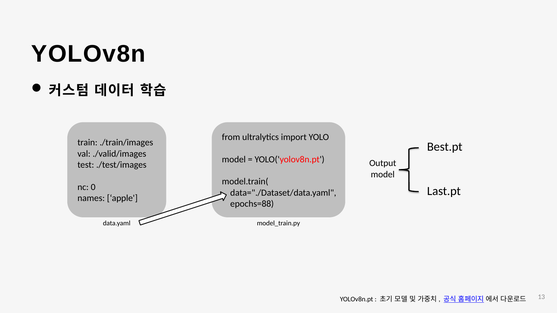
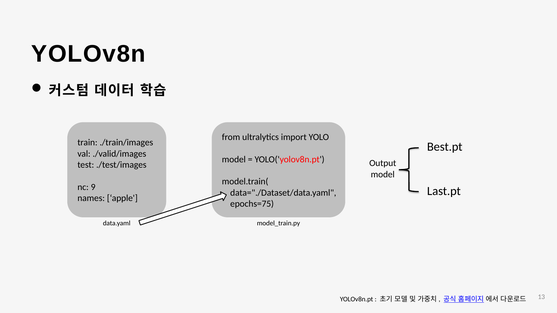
0: 0 -> 9
epochs=88: epochs=88 -> epochs=75
